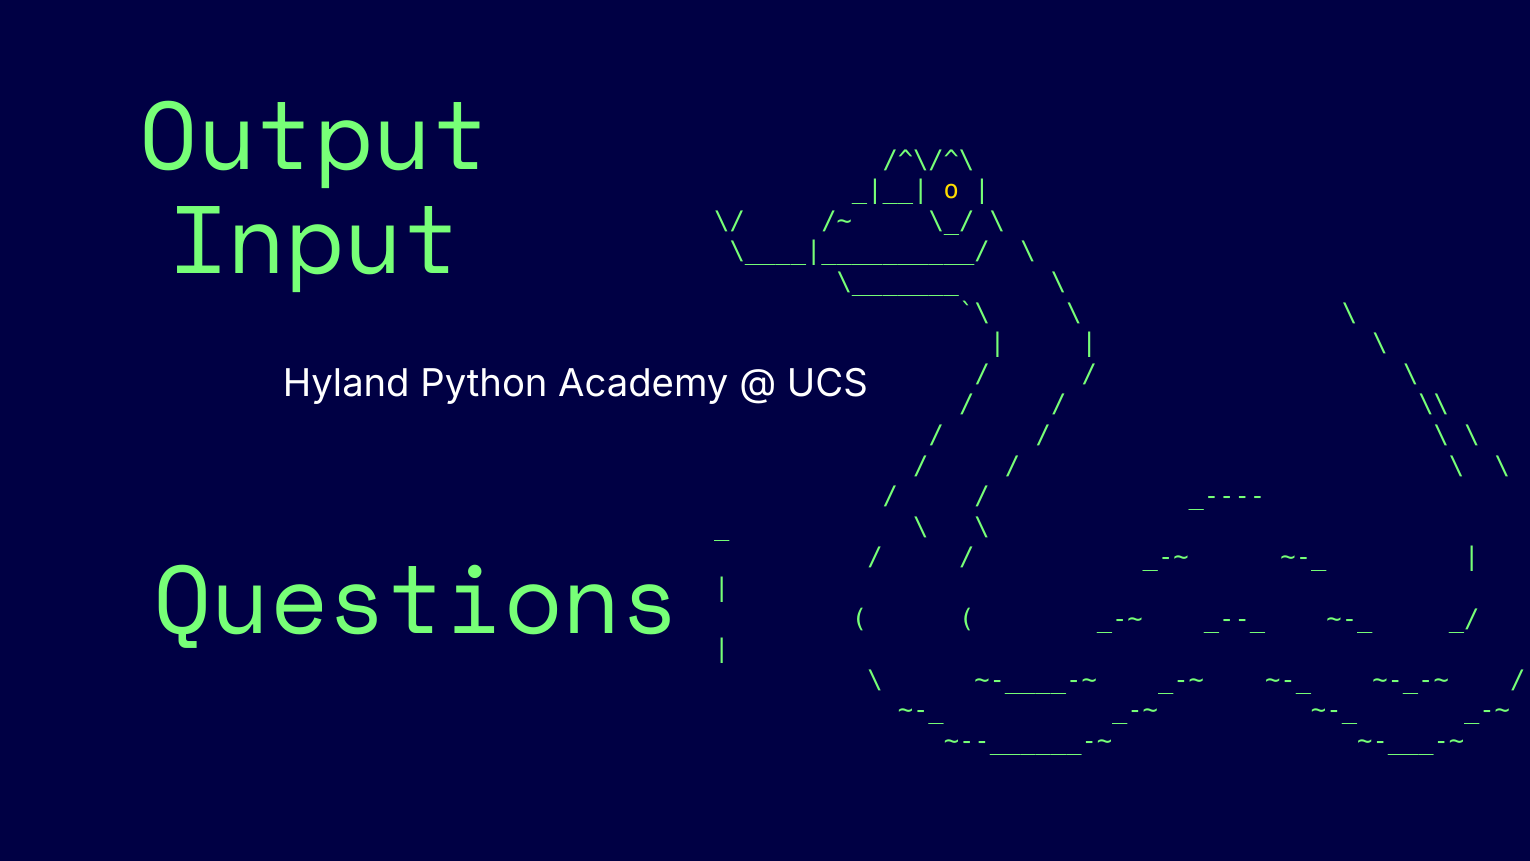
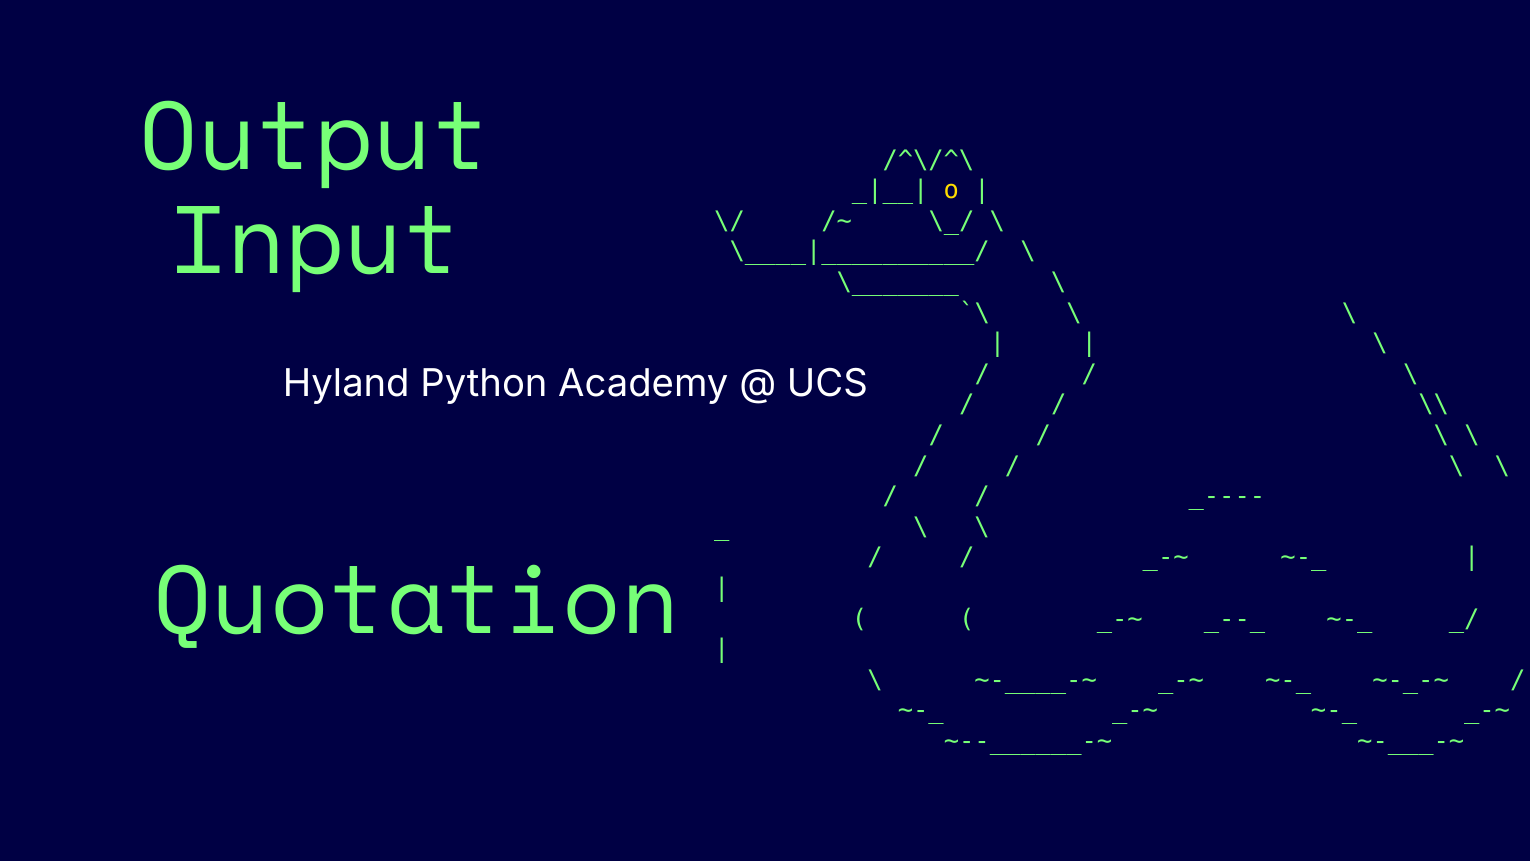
Questions: Questions -> Quotation
